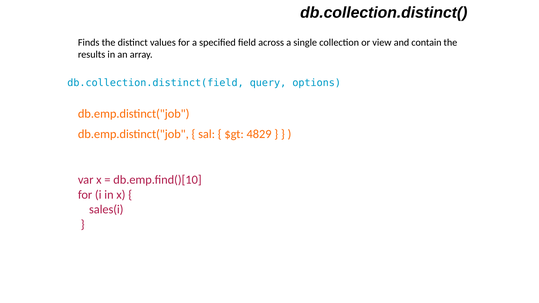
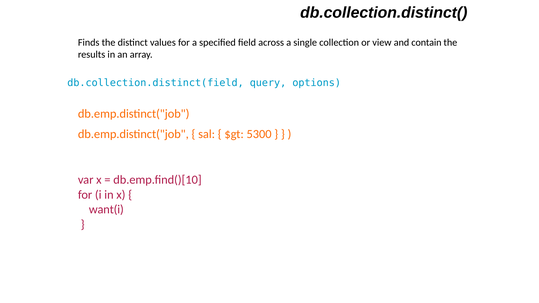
4829: 4829 -> 5300
sales(i: sales(i -> want(i
